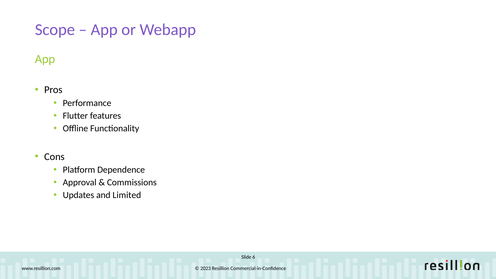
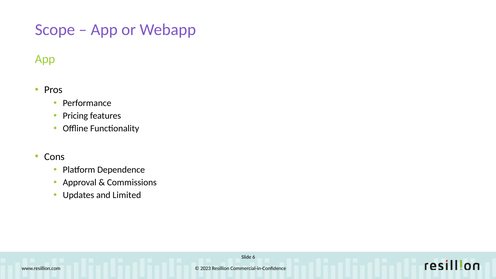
Flutter: Flutter -> Pricing
